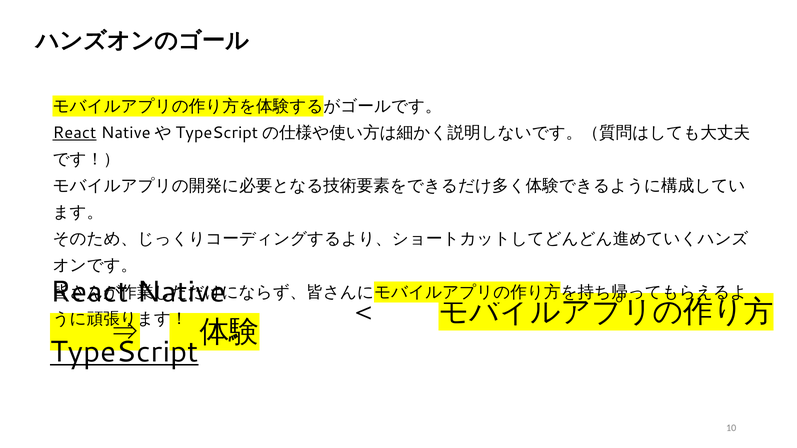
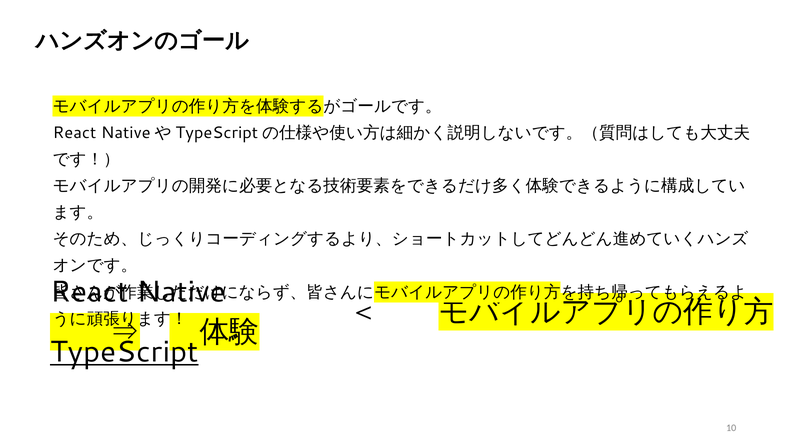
React at (74, 133) underline: present -> none
